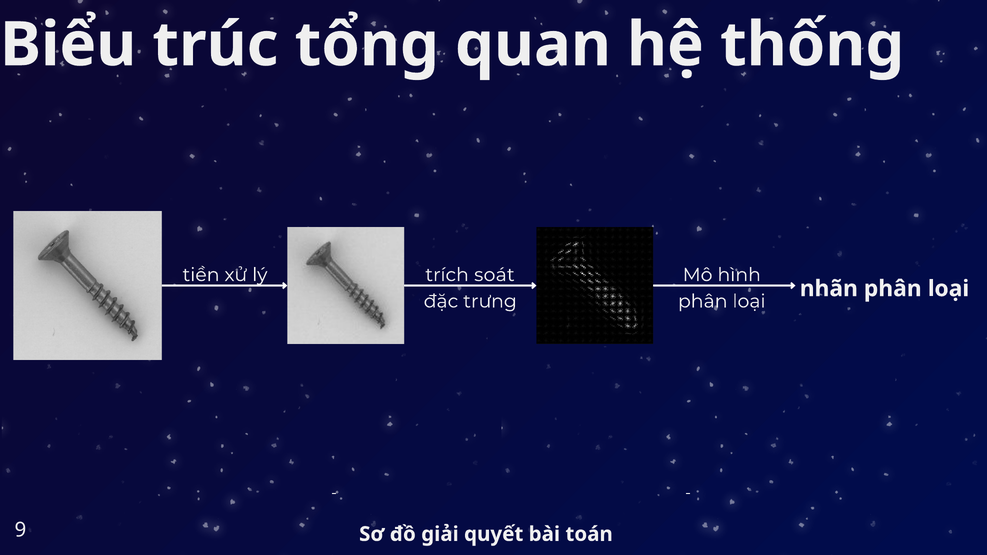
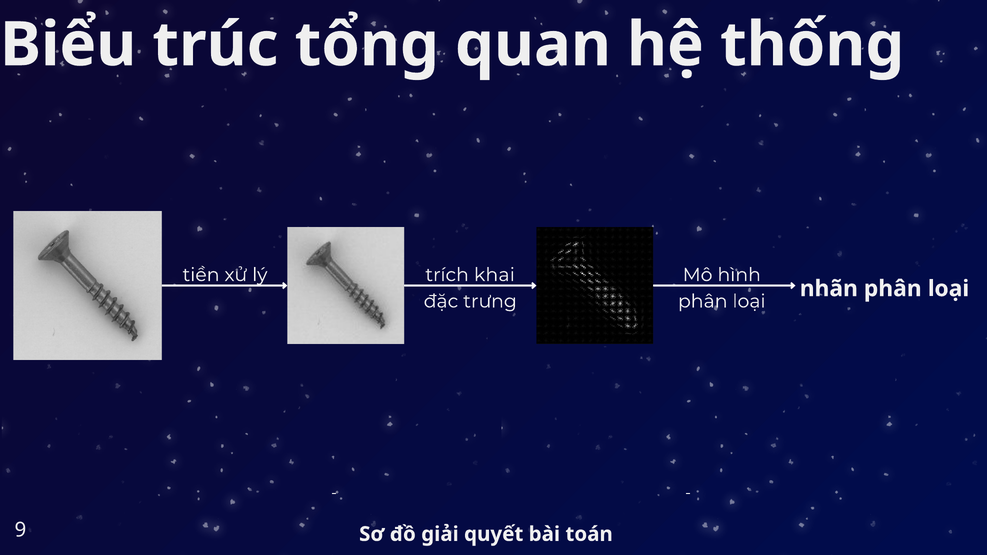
soát: soát -> khai
